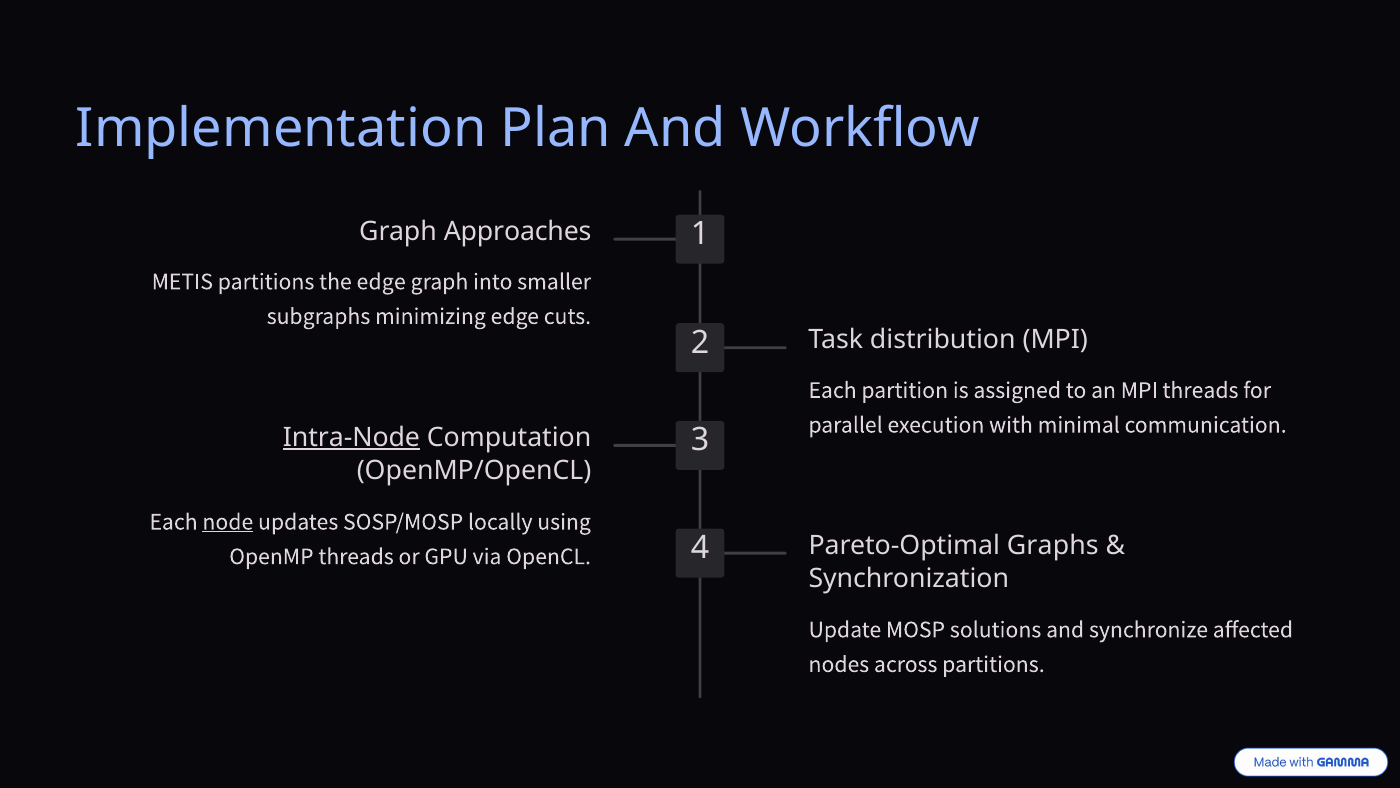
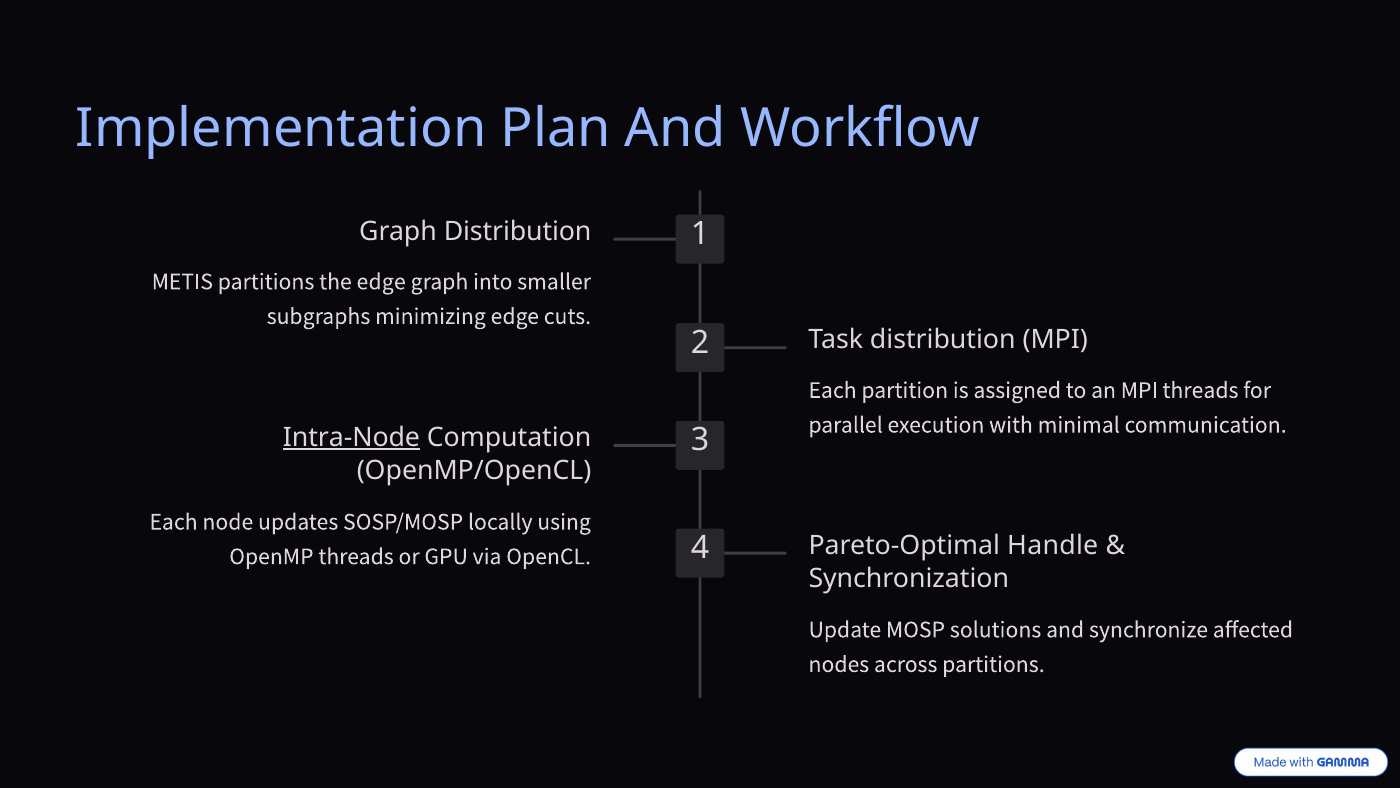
Graph Approaches: Approaches -> Distribution
node underline: present -> none
Graphs: Graphs -> Handle
